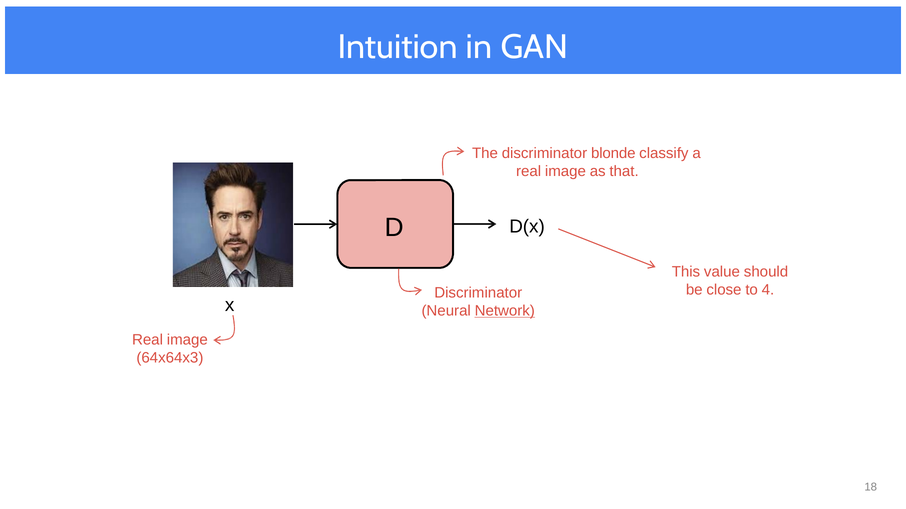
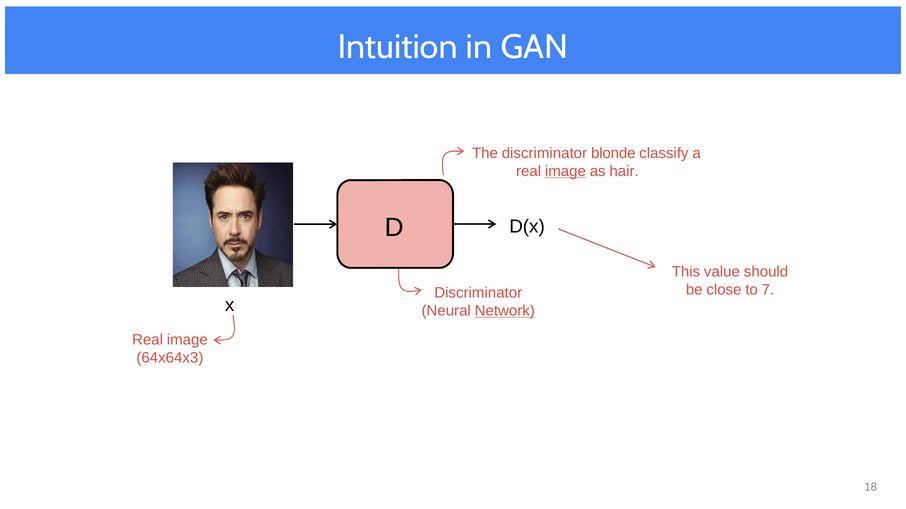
image at (565, 171) underline: none -> present
that: that -> hair
4: 4 -> 7
